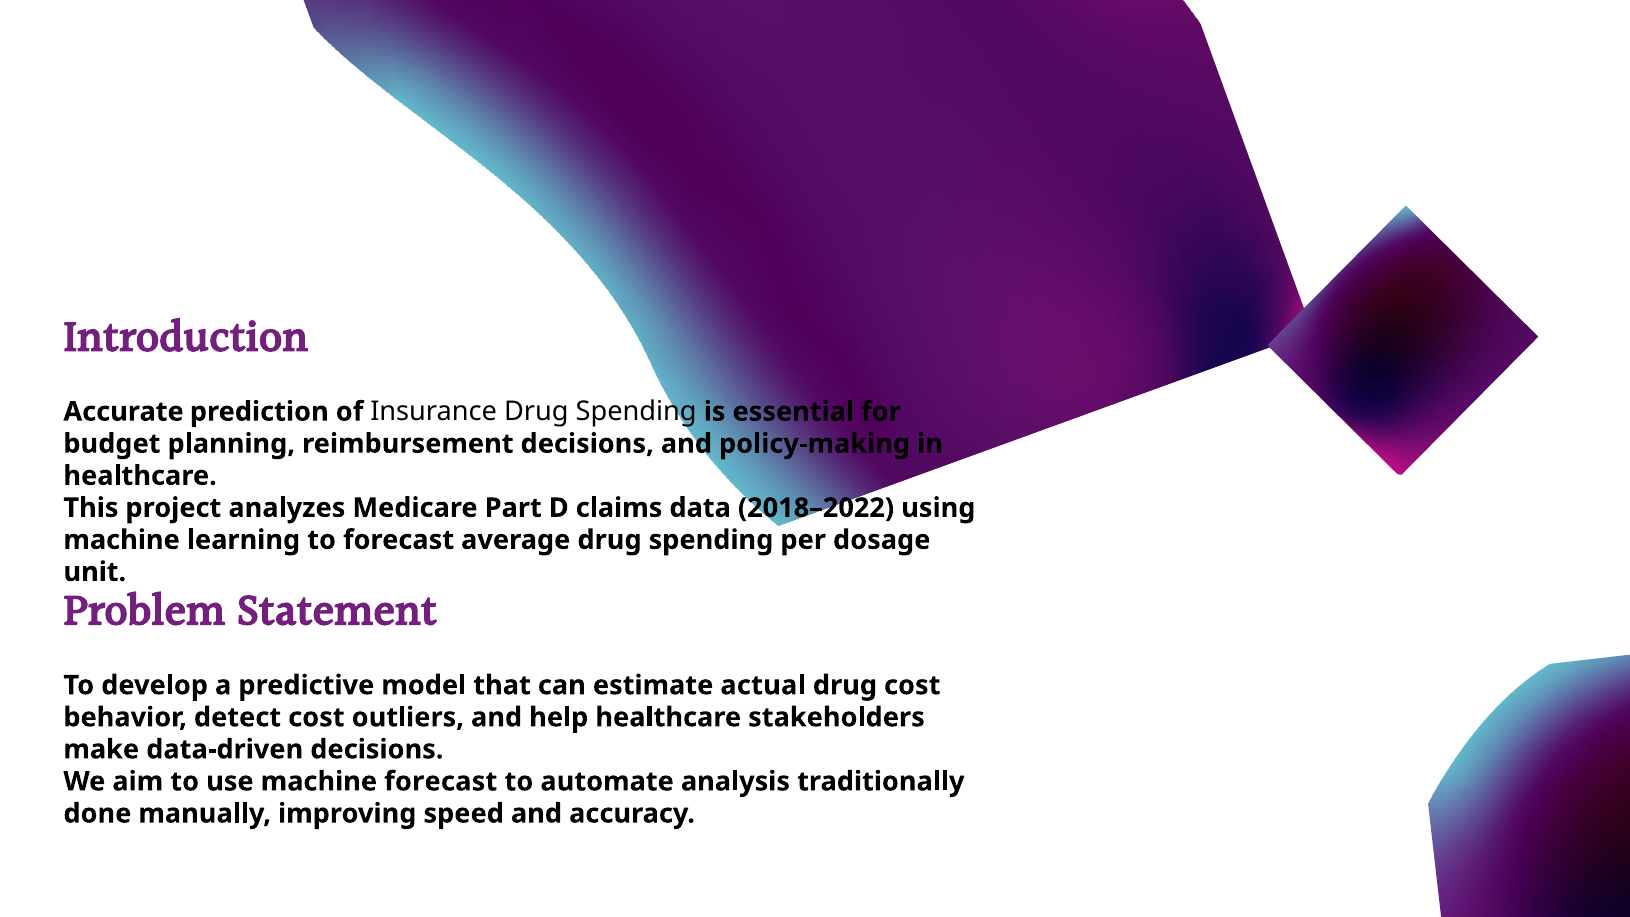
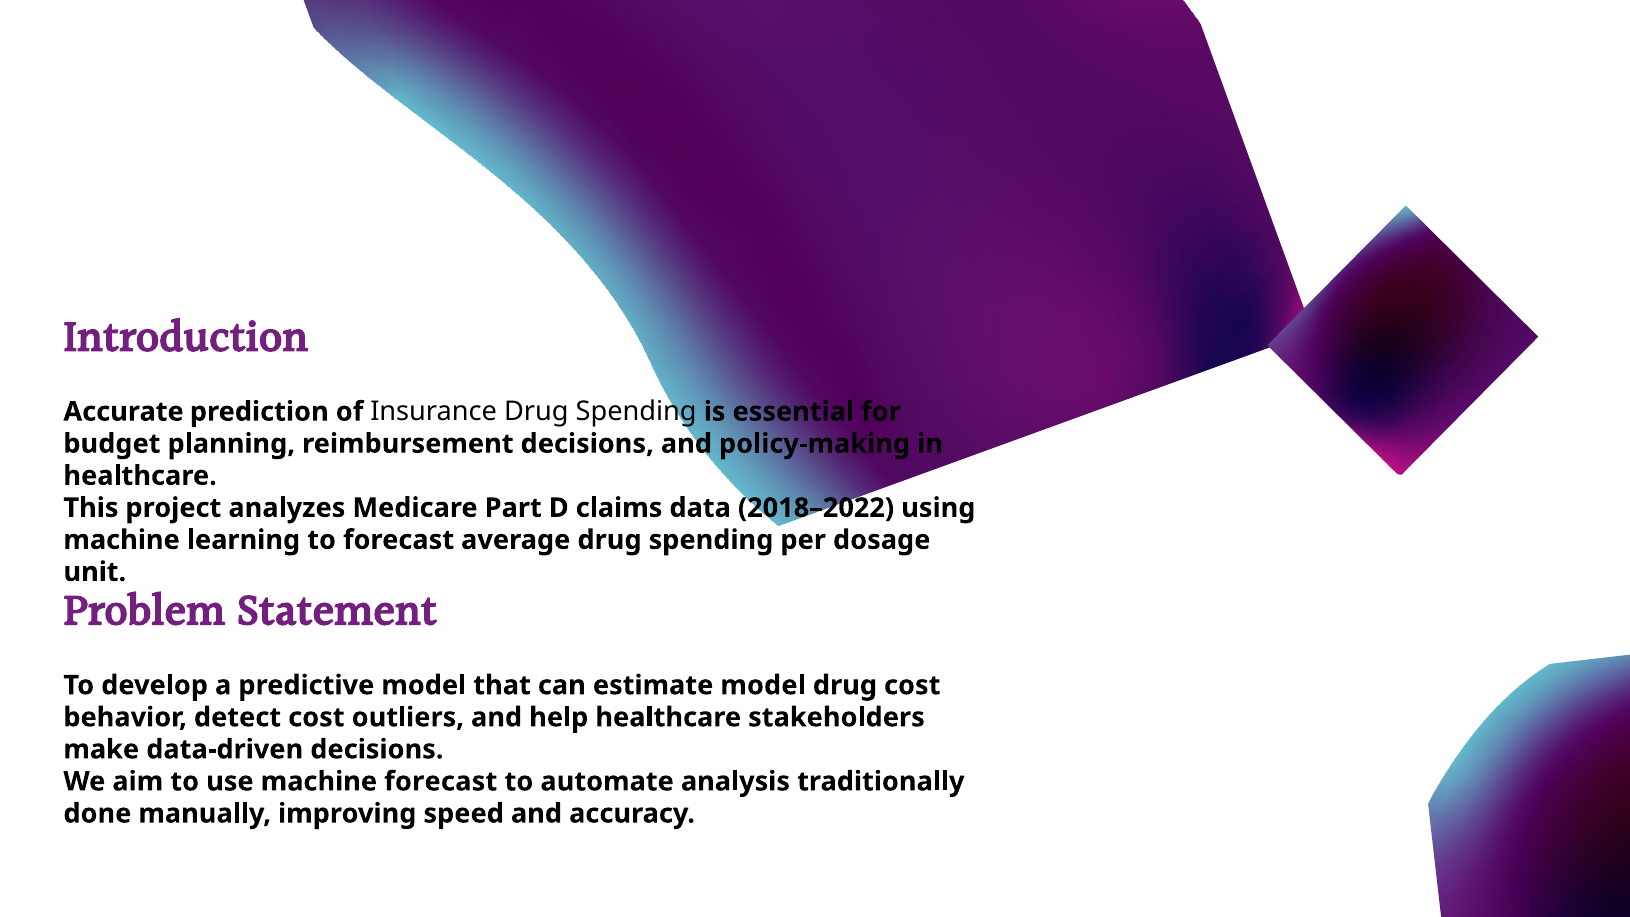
estimate actual: actual -> model
